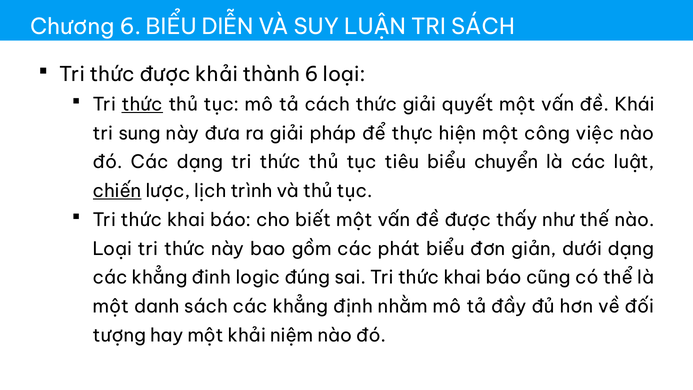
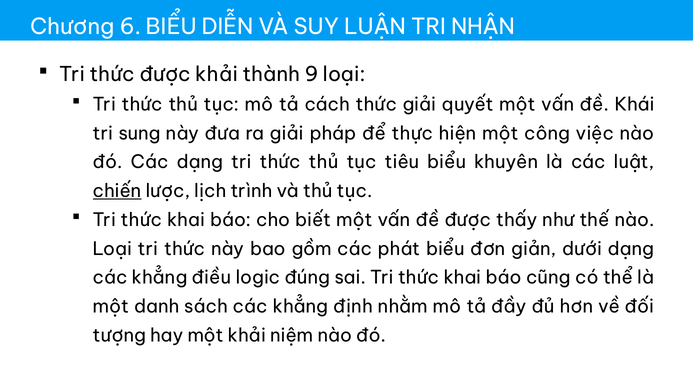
TRI SÁCH: SÁCH -> NHẬN
thành 6: 6 -> 9
thức at (142, 105) underline: present -> none
chuyển: chuyển -> khuyên
đinh: đinh -> điều
